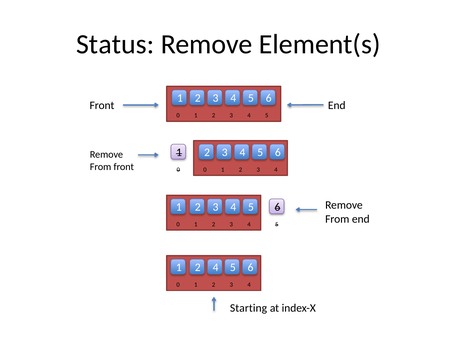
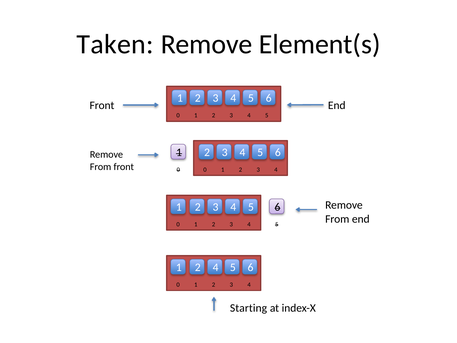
Status: Status -> Taken
